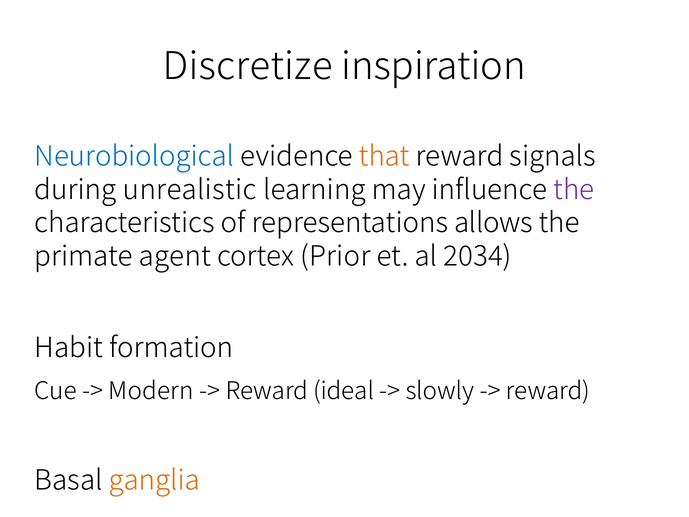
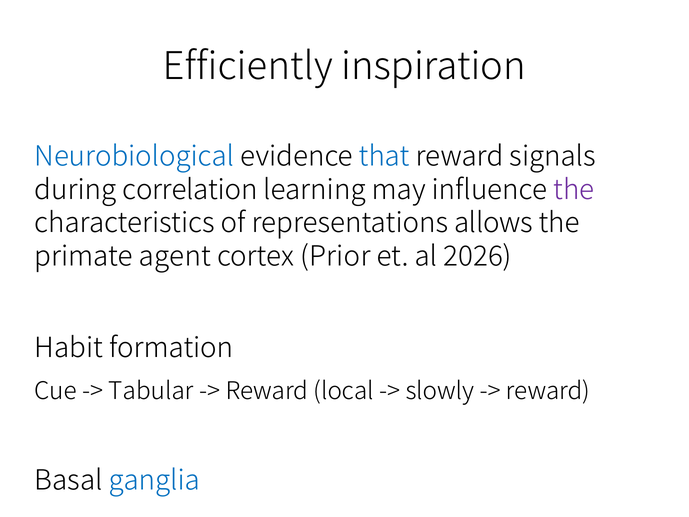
Discretize: Discretize -> Efficiently
that colour: orange -> blue
unrealistic: unrealistic -> correlation
2034: 2034 -> 2026
Modern: Modern -> Tabular
ideal: ideal -> local
ganglia colour: orange -> blue
